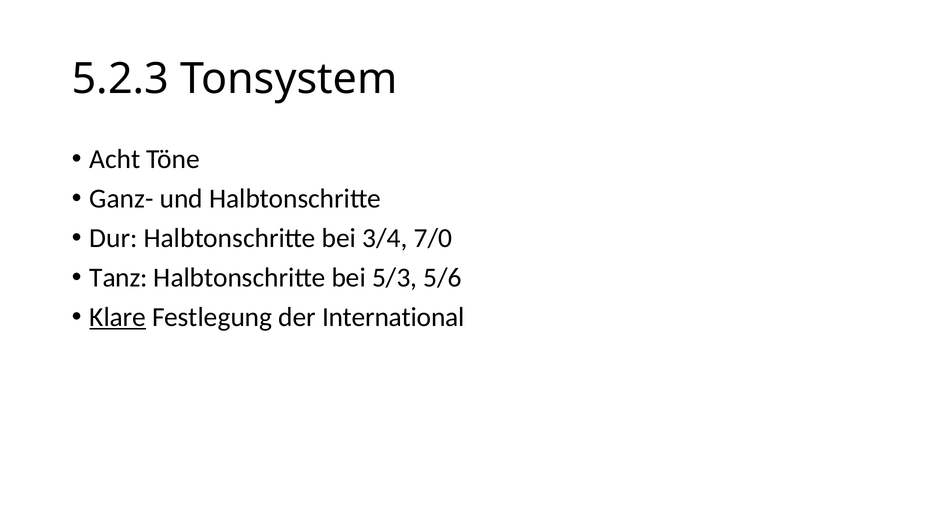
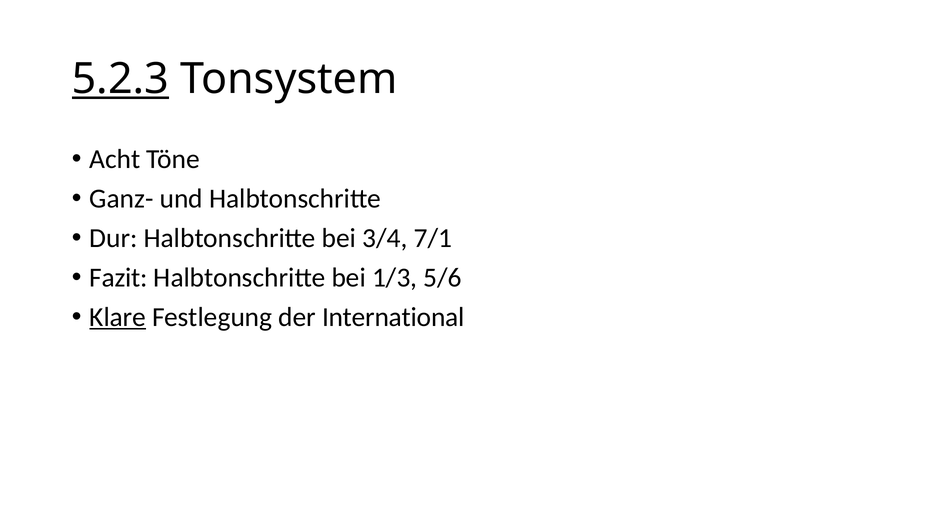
5.2.3 underline: none -> present
7/0: 7/0 -> 7/1
Tanz: Tanz -> Fazit
5/3: 5/3 -> 1/3
